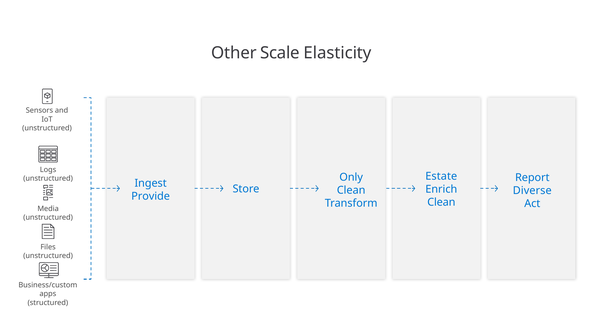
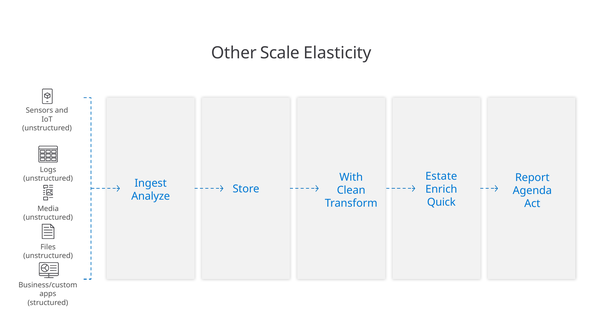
Only: Only -> With
Diverse: Diverse -> Agenda
Provide: Provide -> Analyze
Clean at (441, 202): Clean -> Quick
